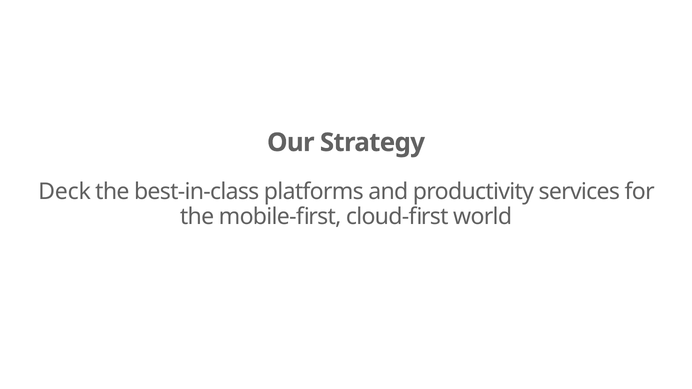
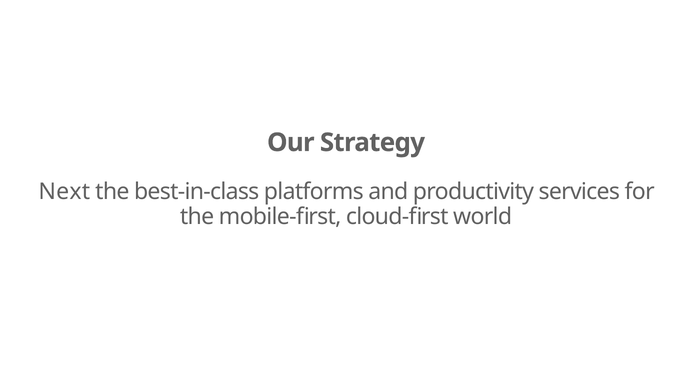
Deck: Deck -> Next
